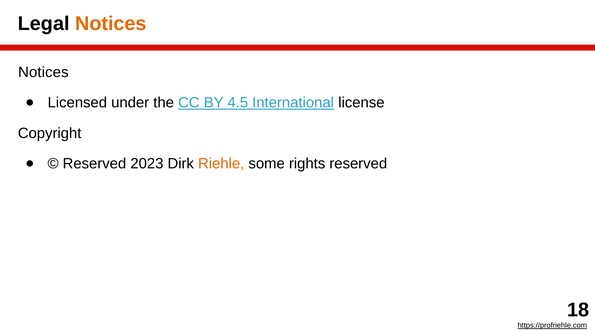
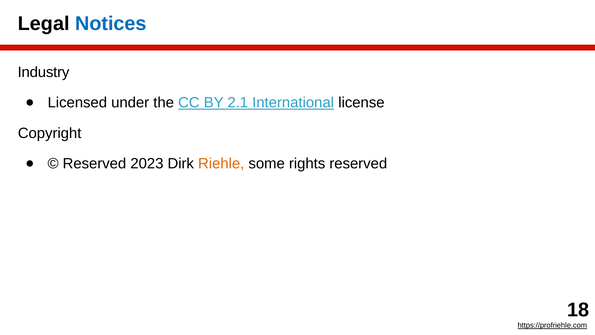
Notices at (111, 24) colour: orange -> blue
Notices at (43, 72): Notices -> Industry
4.5: 4.5 -> 2.1
